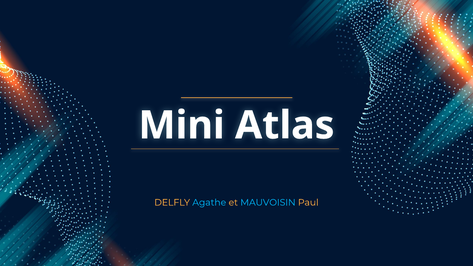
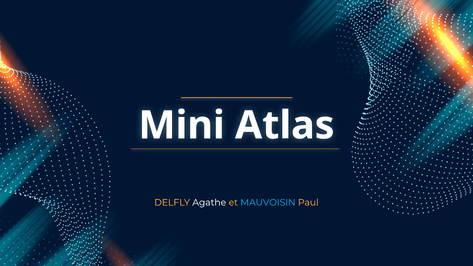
Agathe colour: light blue -> white
